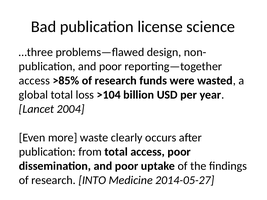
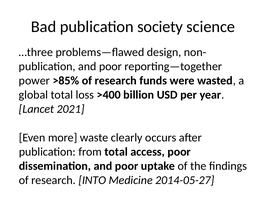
license: license -> society
access at (34, 81): access -> power
>104: >104 -> >400
2004: 2004 -> 2021
